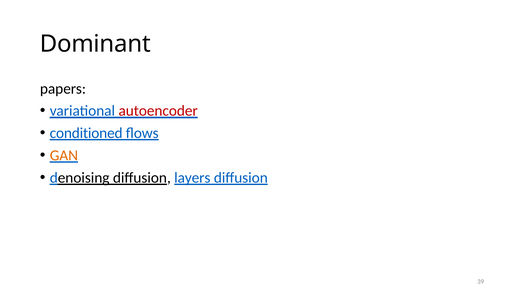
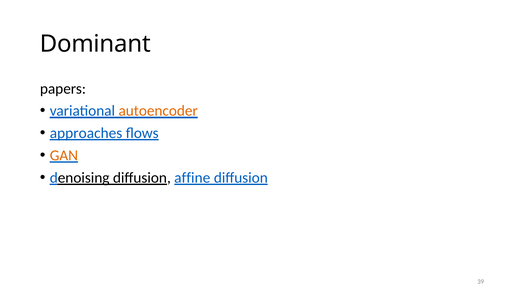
autoencoder colour: red -> orange
conditioned: conditioned -> approaches
layers: layers -> affine
